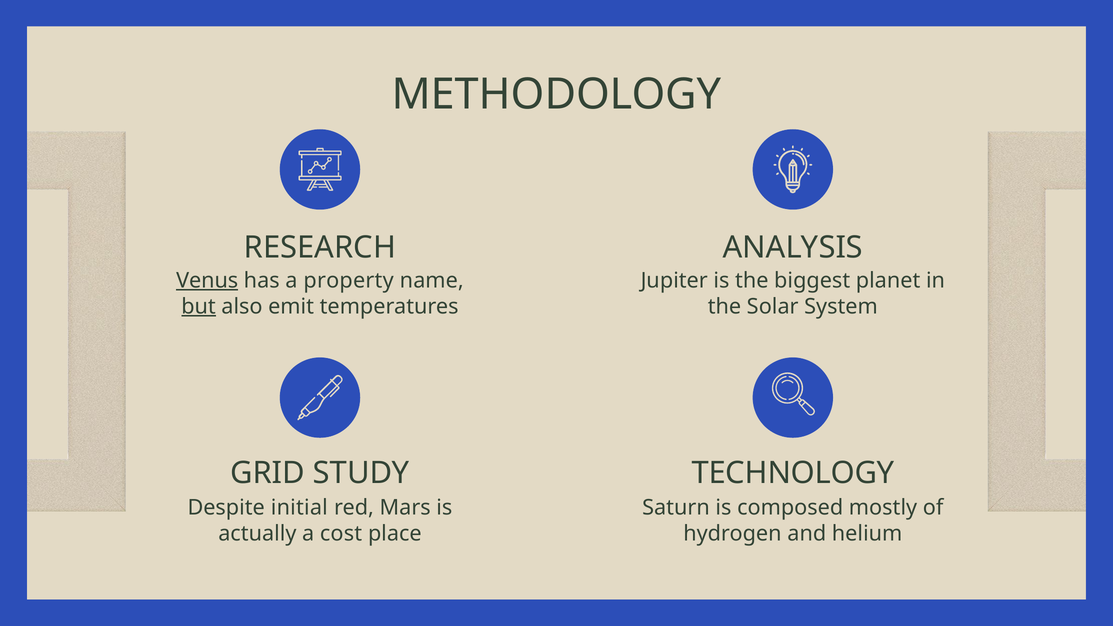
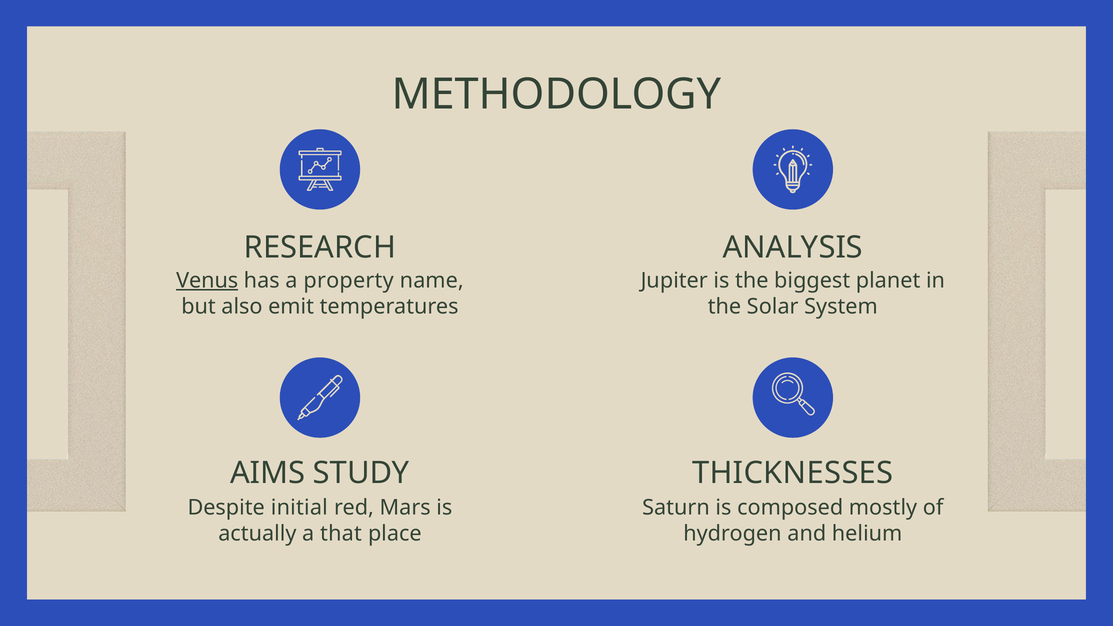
but underline: present -> none
GRID: GRID -> AIMS
TECHNOLOGY: TECHNOLOGY -> THICKNESSES
cost: cost -> that
